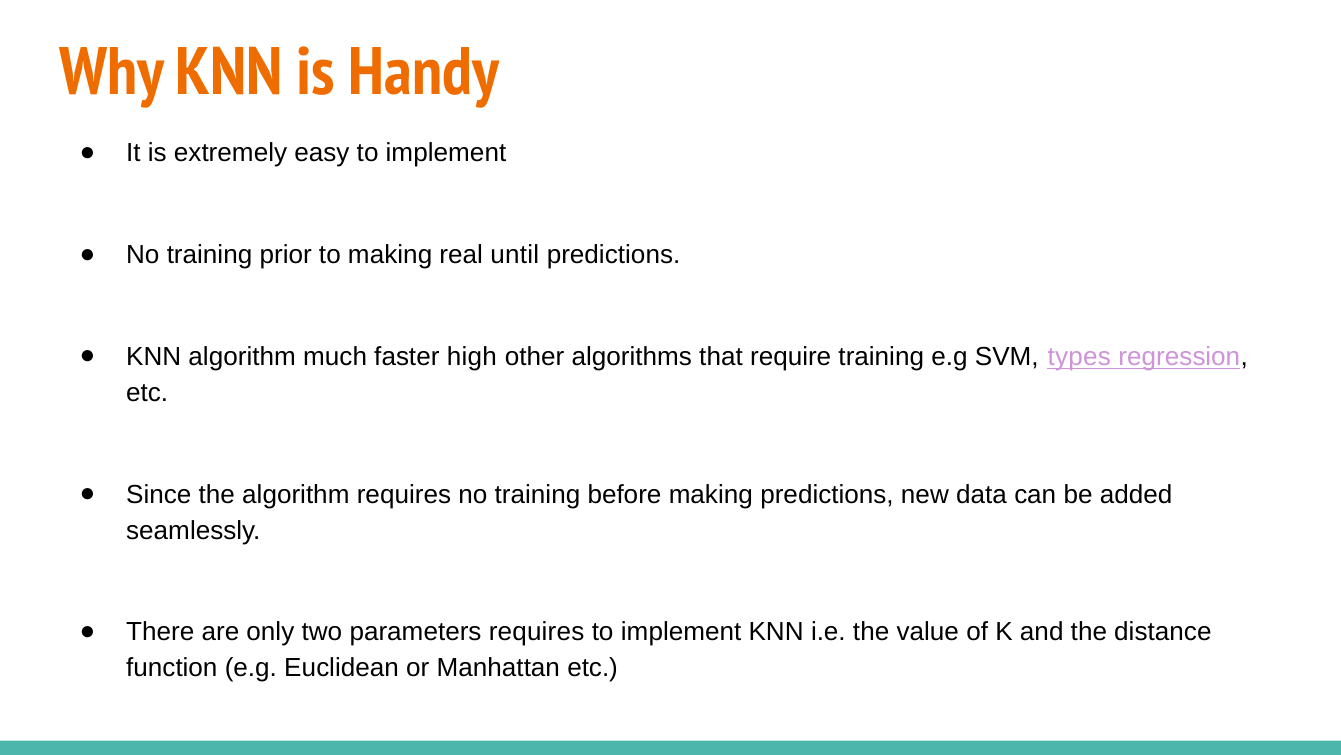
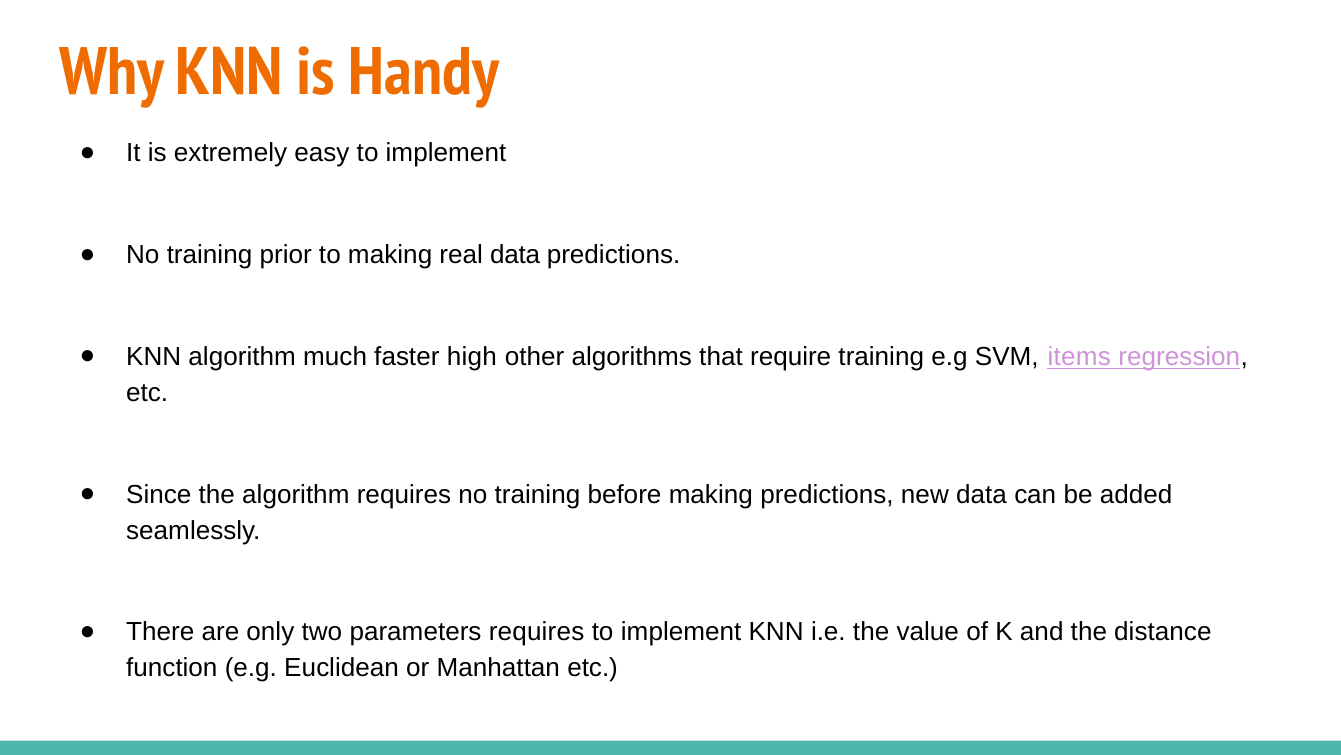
real until: until -> data
types: types -> items
